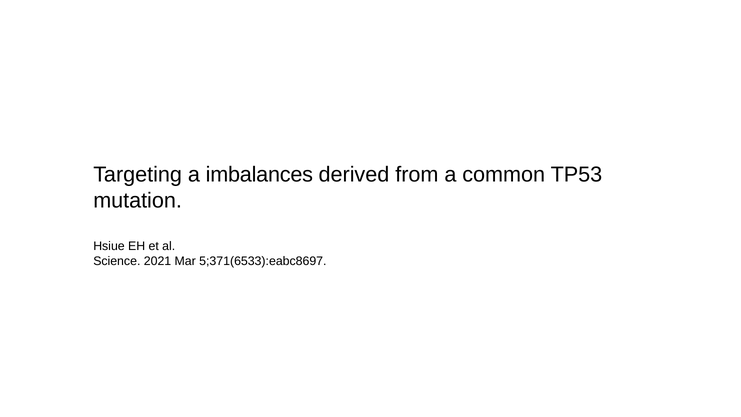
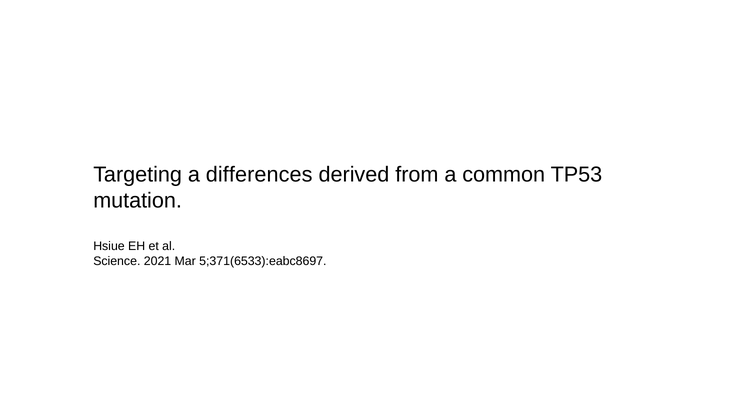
imbalances: imbalances -> differences
